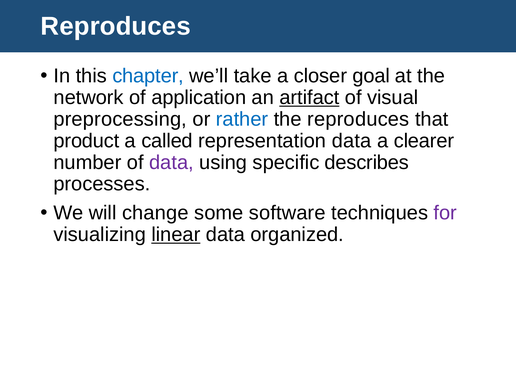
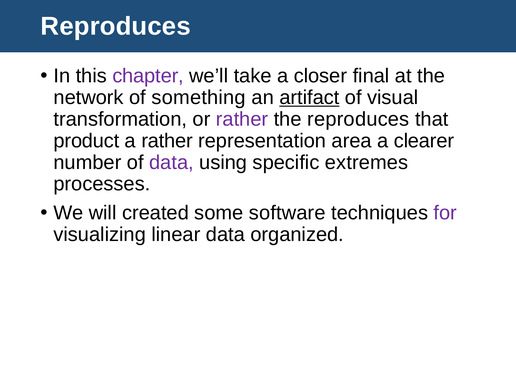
chapter colour: blue -> purple
goal: goal -> final
application: application -> something
preprocessing: preprocessing -> transformation
rather at (242, 119) colour: blue -> purple
a called: called -> rather
representation data: data -> area
describes: describes -> extremes
change: change -> created
linear underline: present -> none
